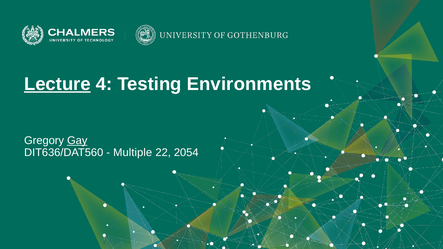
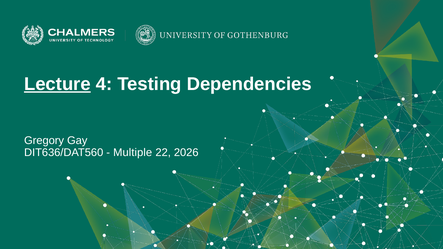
Environments: Environments -> Dependencies
Gay underline: present -> none
2054: 2054 -> 2026
